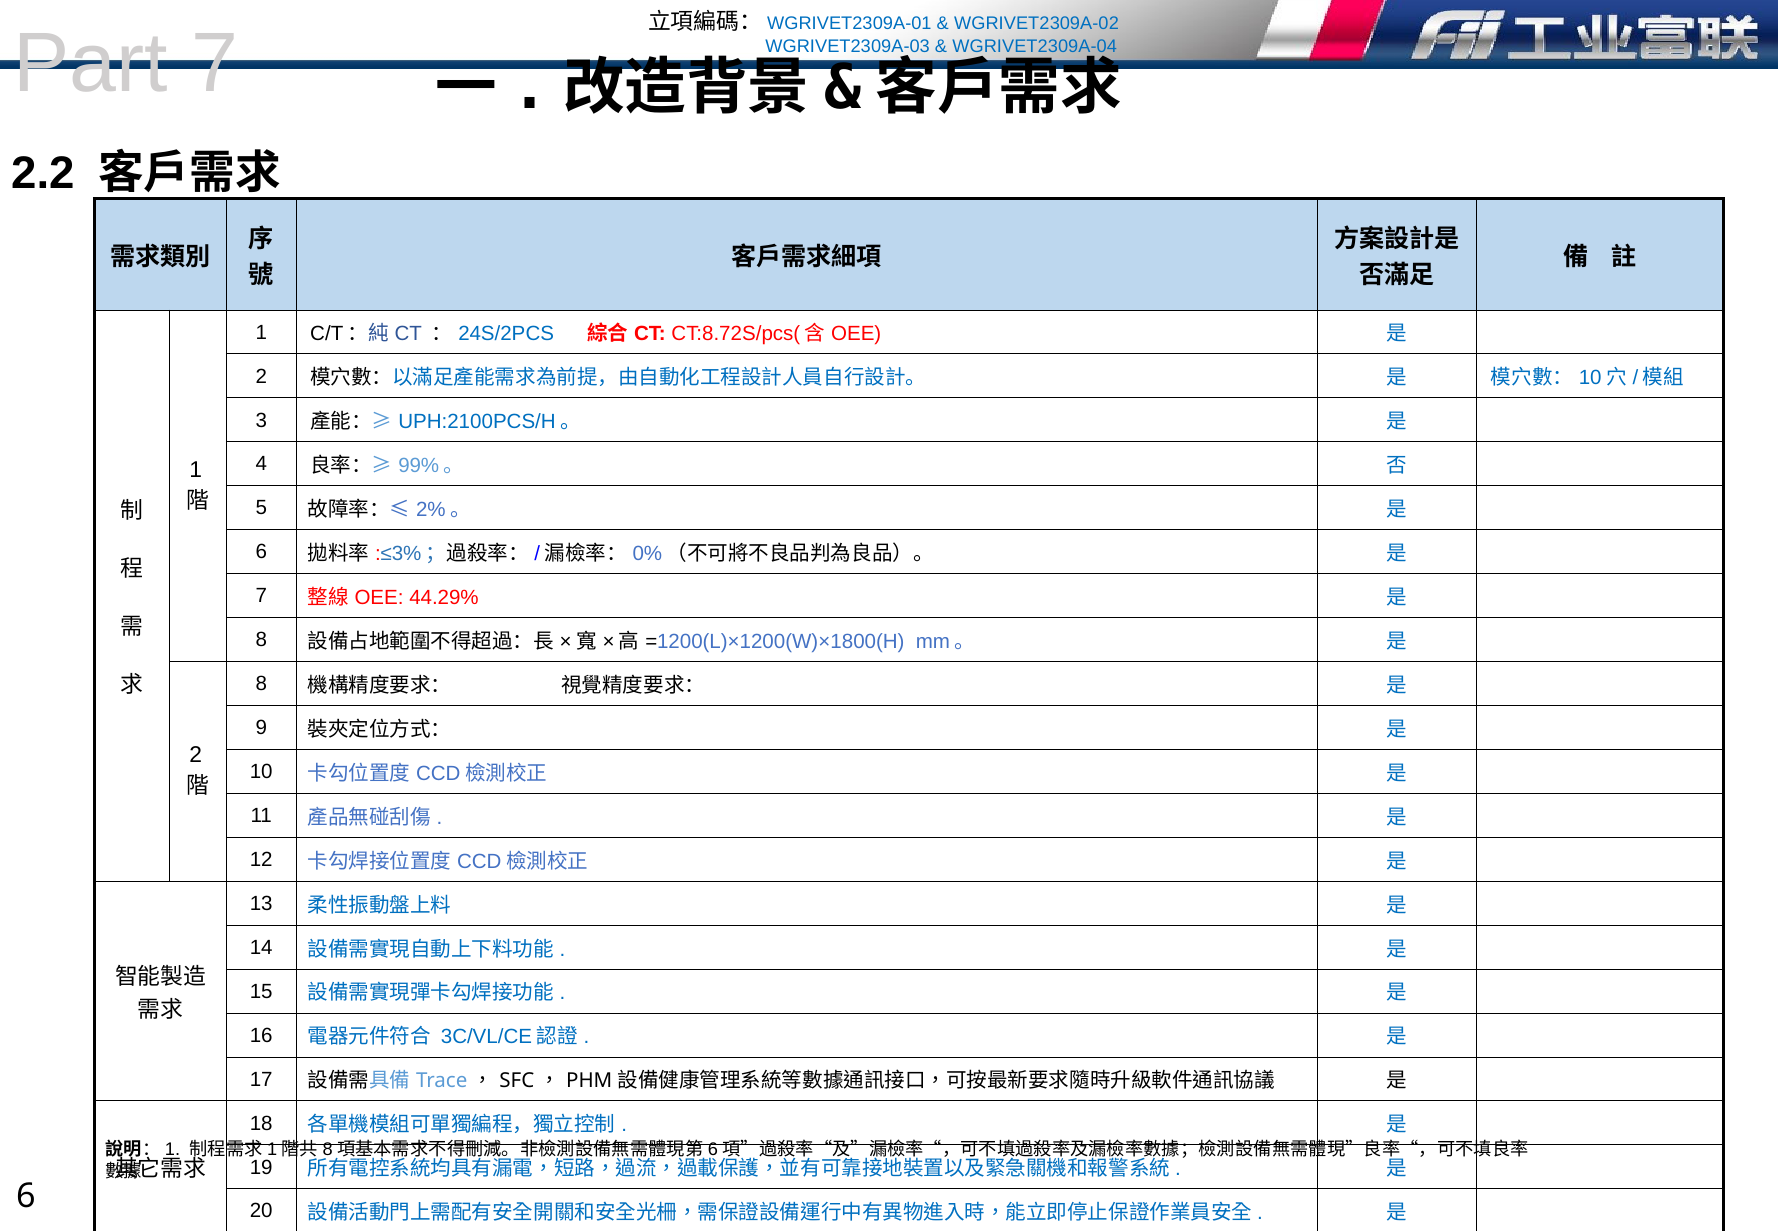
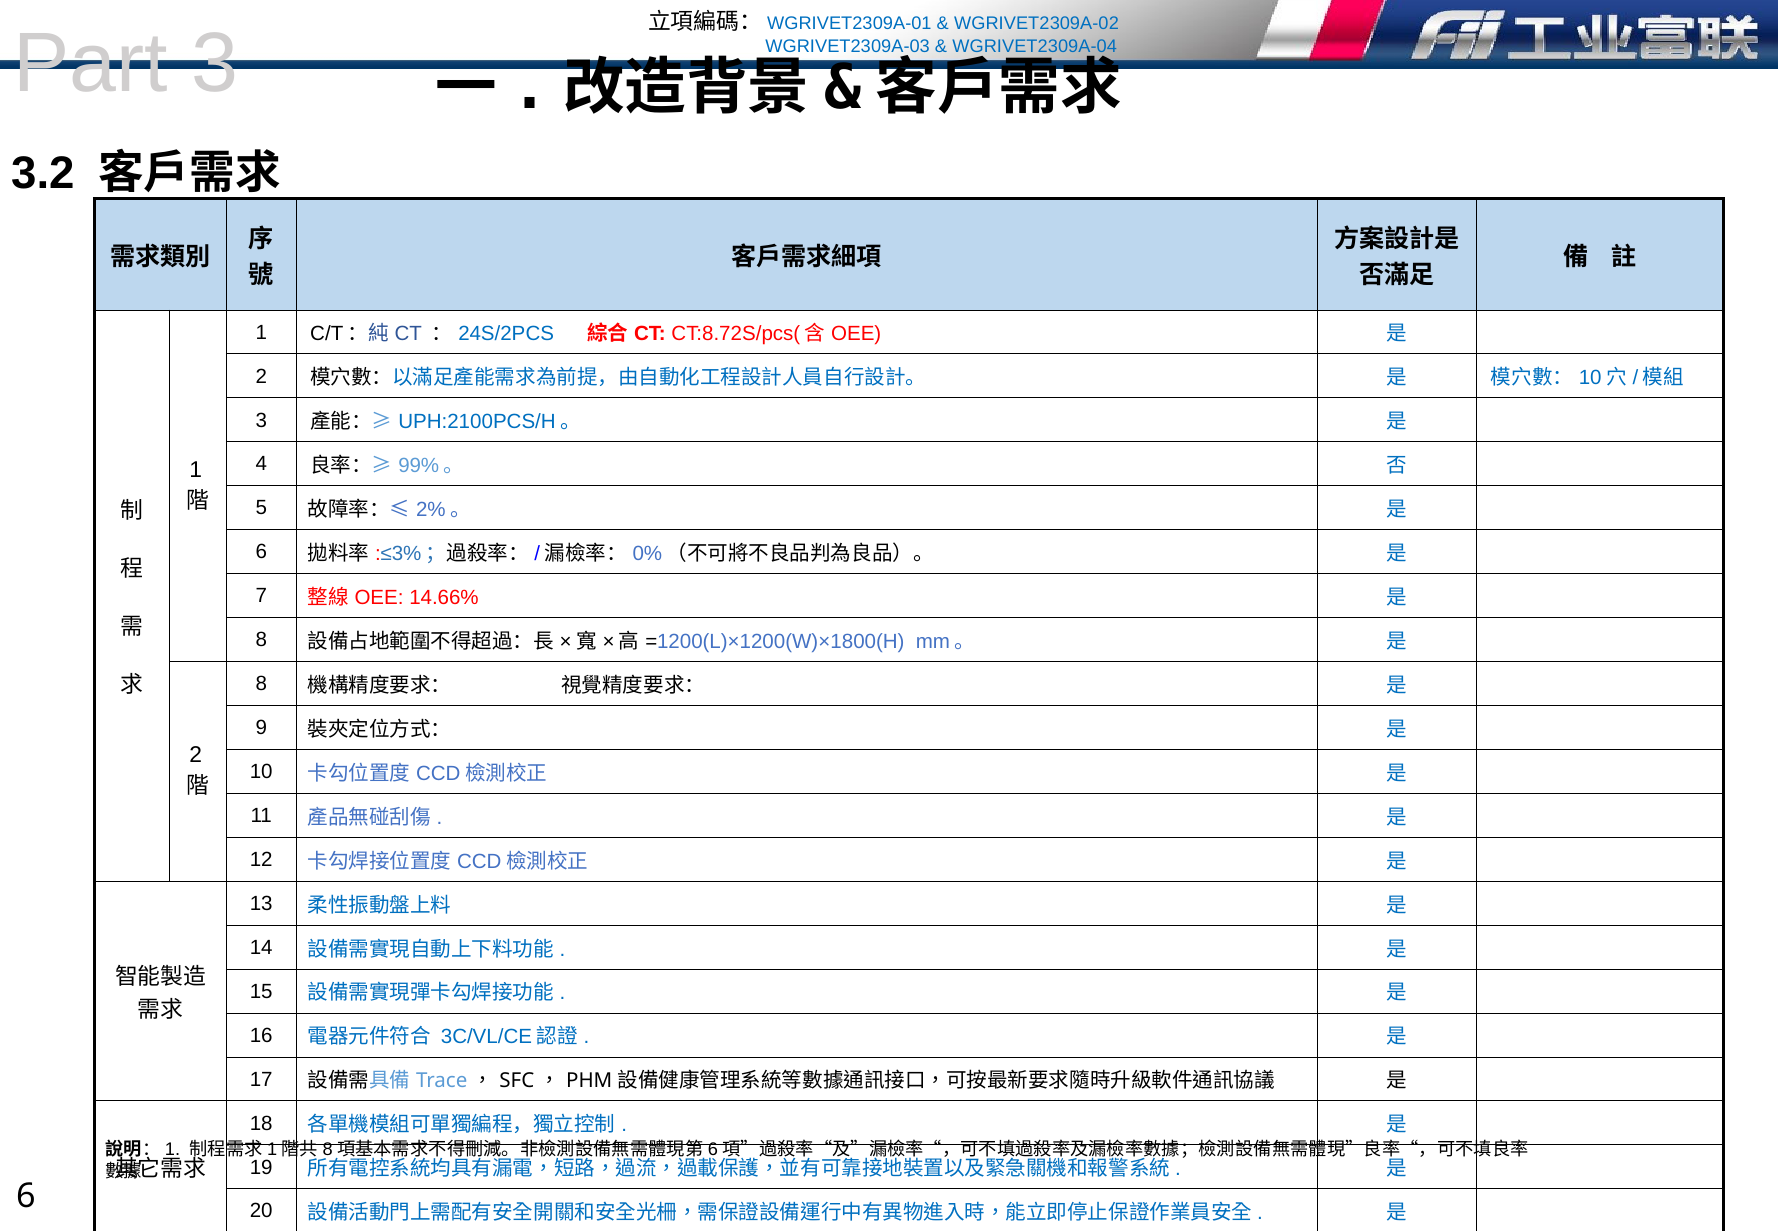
Part 7: 7 -> 3
2.2: 2.2 -> 3.2
44.29%: 44.29% -> 14.66%
